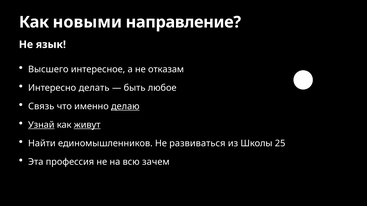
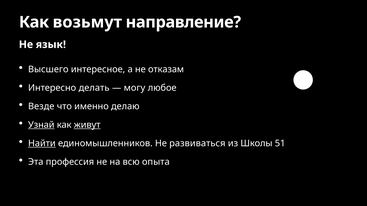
новыми: новыми -> возьмут
быть: быть -> могу
Связь: Связь -> Везде
делаю underline: present -> none
Найти underline: none -> present
25: 25 -> 51
зачем: зачем -> опыта
